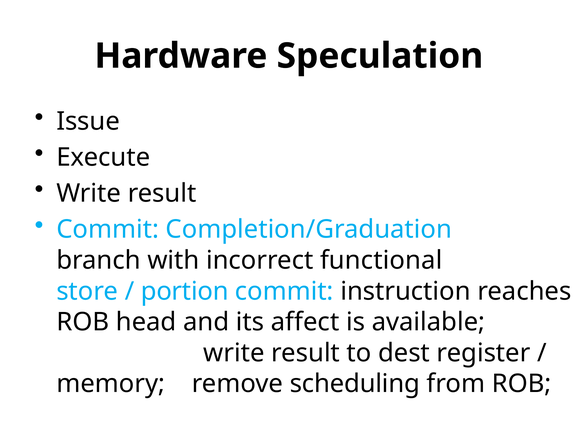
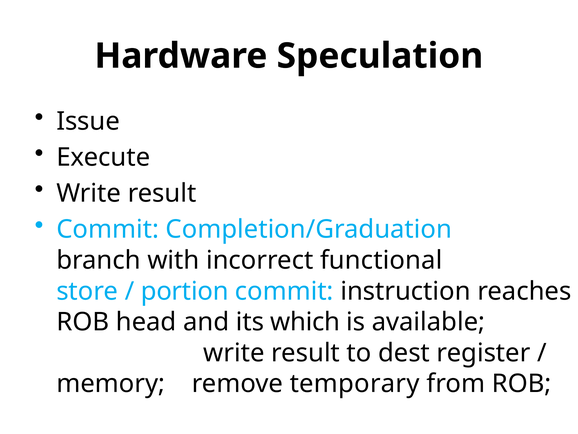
affect: affect -> which
scheduling: scheduling -> temporary
